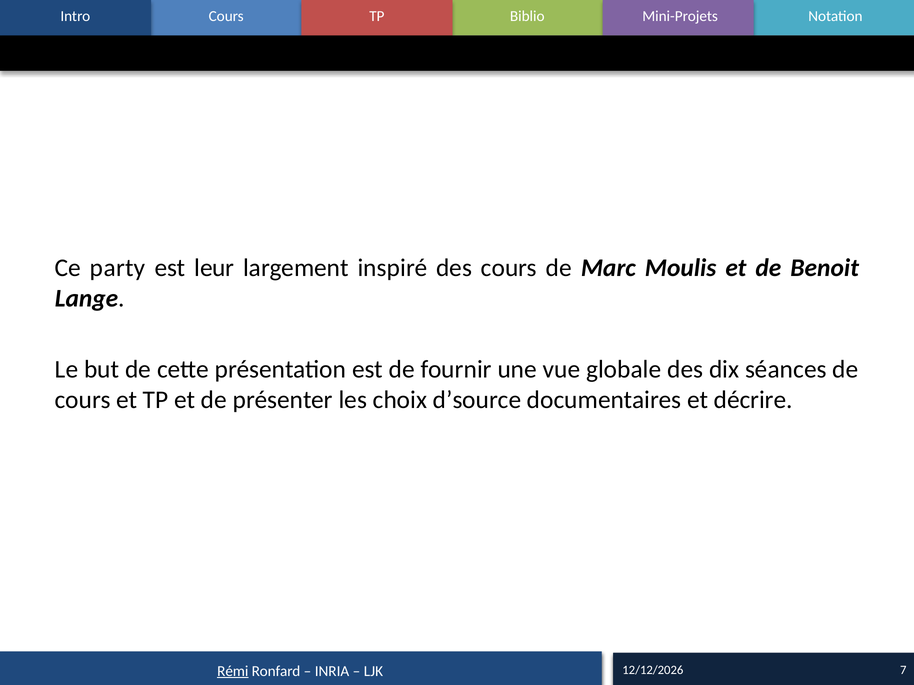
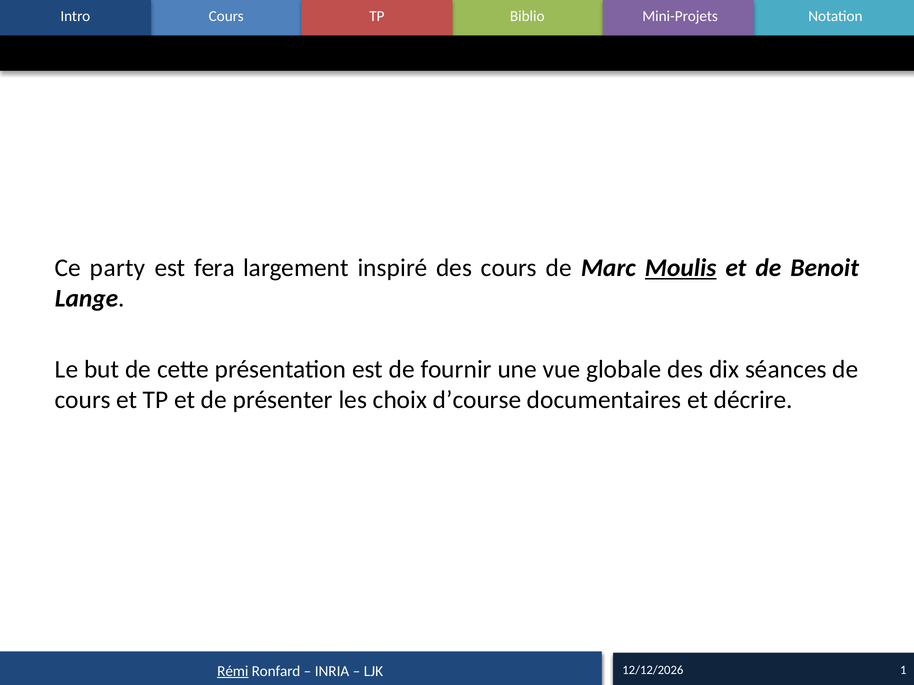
leur: leur -> fera
Moulis underline: none -> present
d’source: d’source -> d’course
7: 7 -> 1
